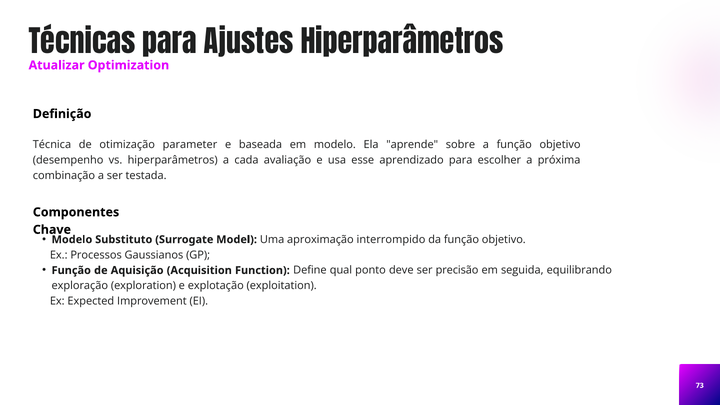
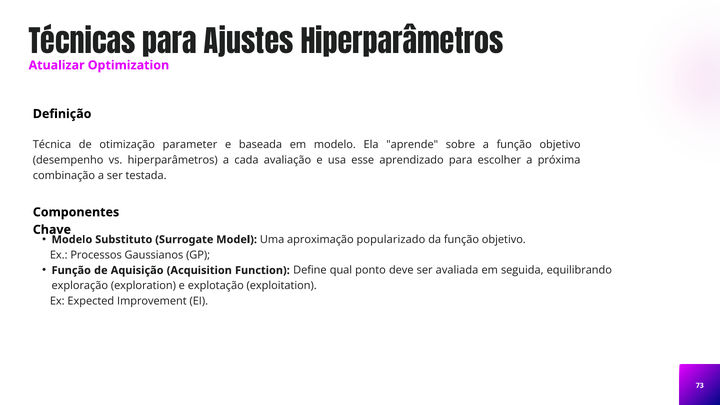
interrompido: interrompido -> popularizado
precisão: precisão -> avaliada
